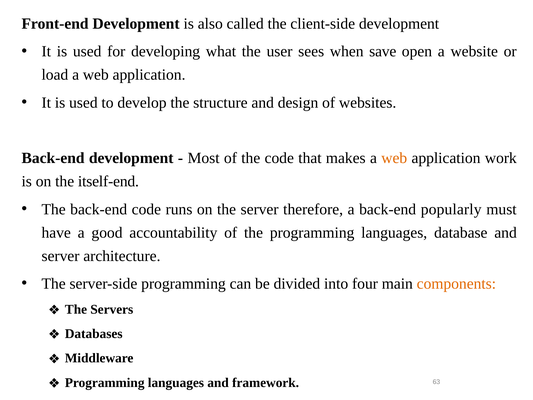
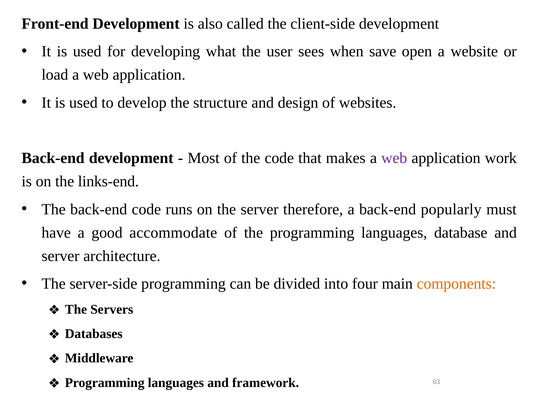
web at (394, 158) colour: orange -> purple
itself-end: itself-end -> links-end
accountability: accountability -> accommodate
